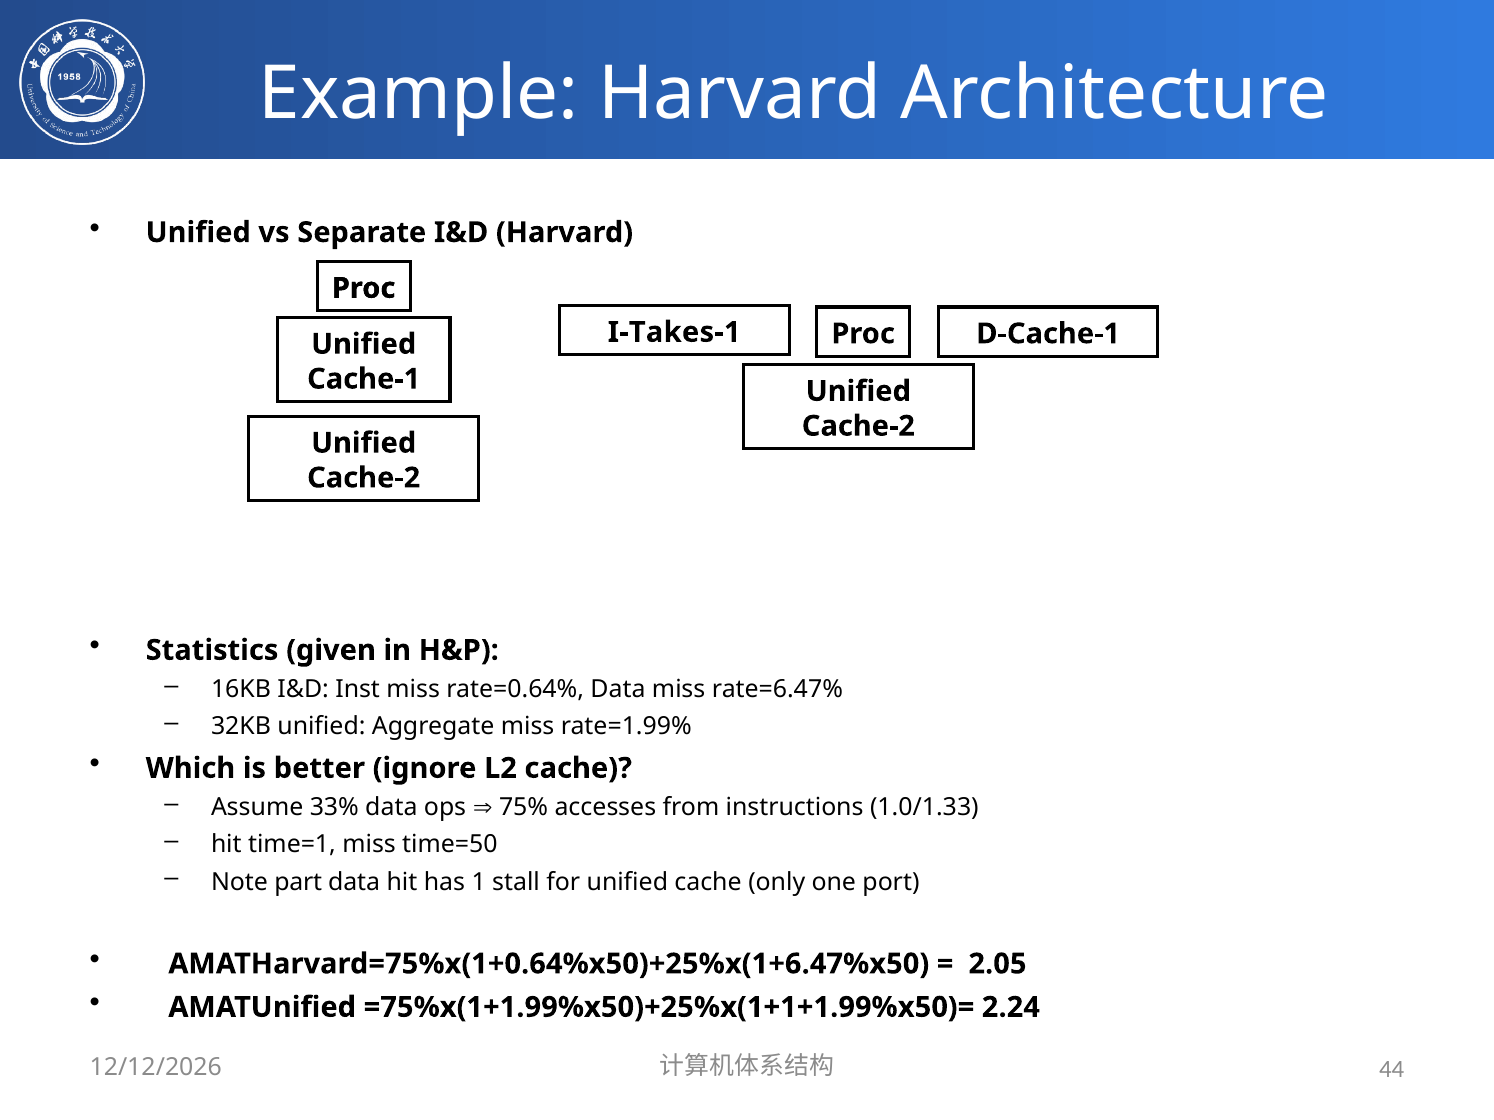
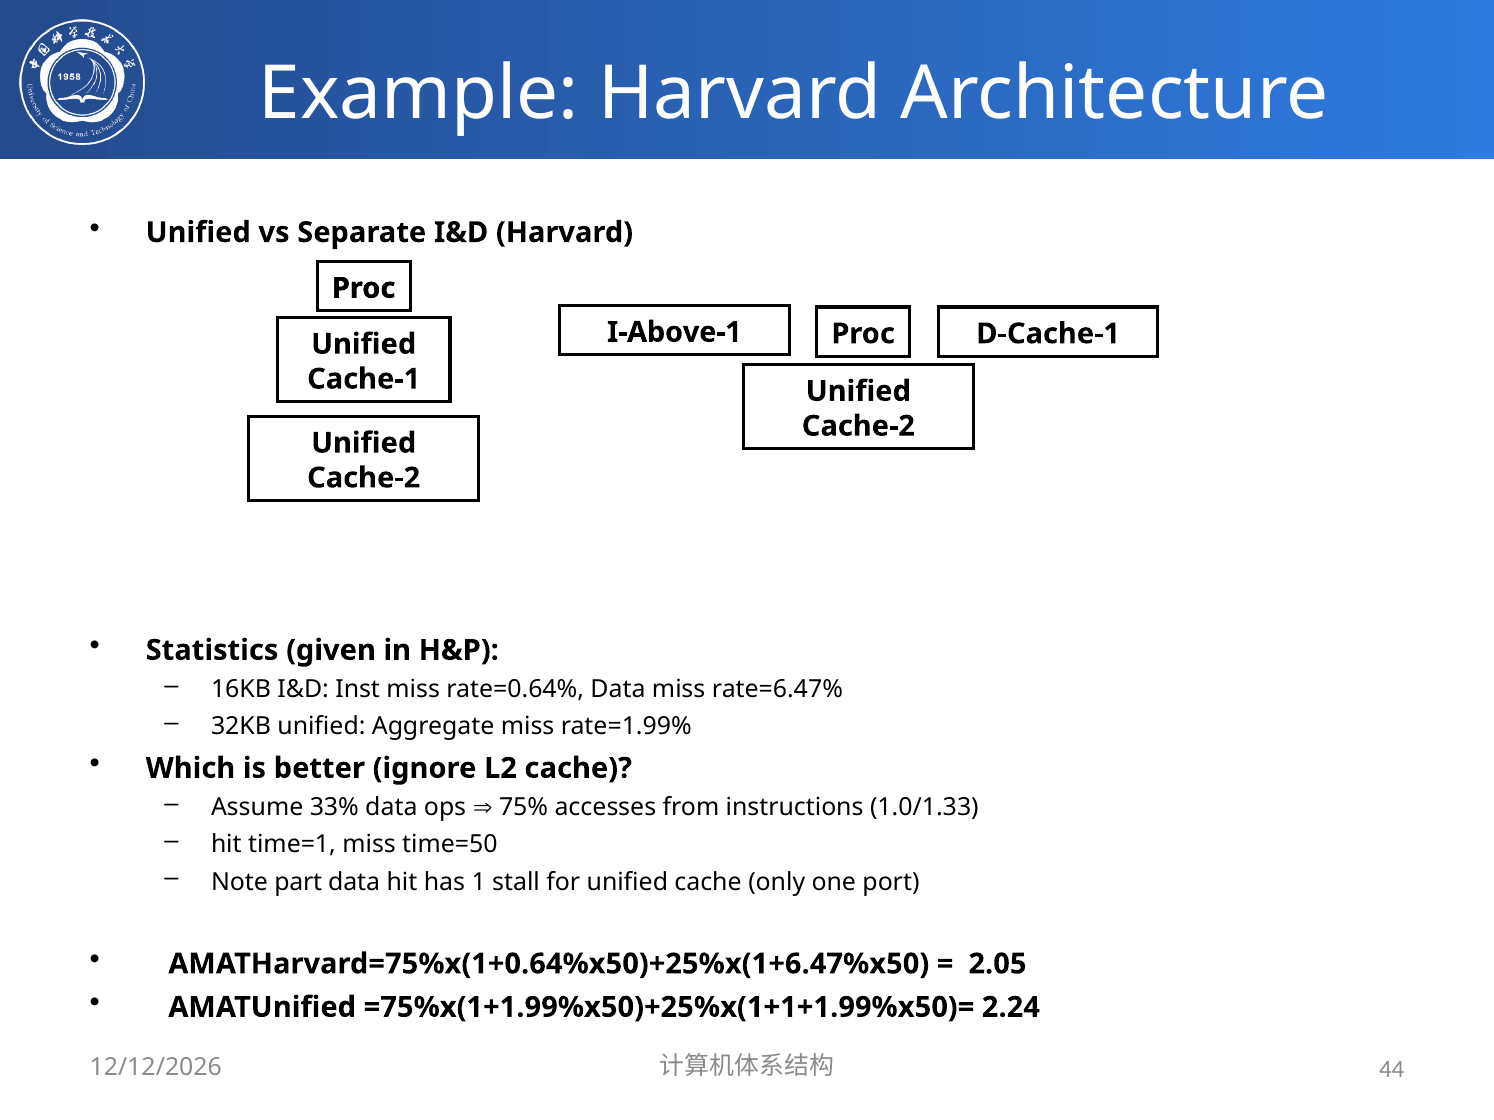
I-Takes-1: I-Takes-1 -> I-Above-1
